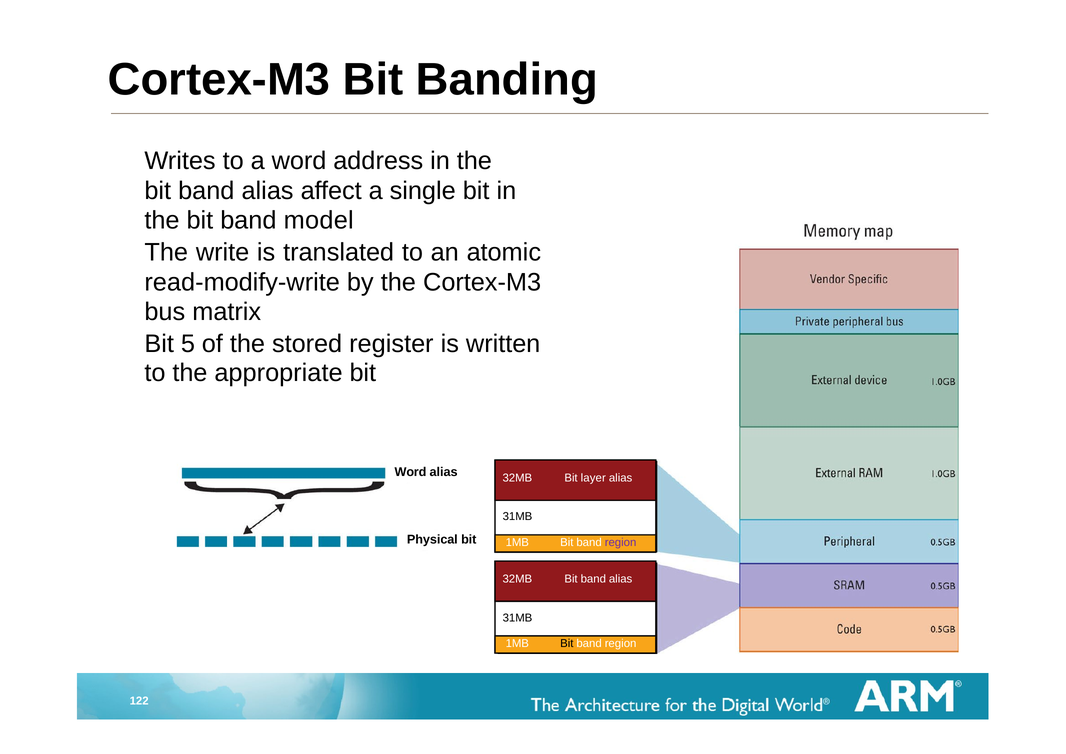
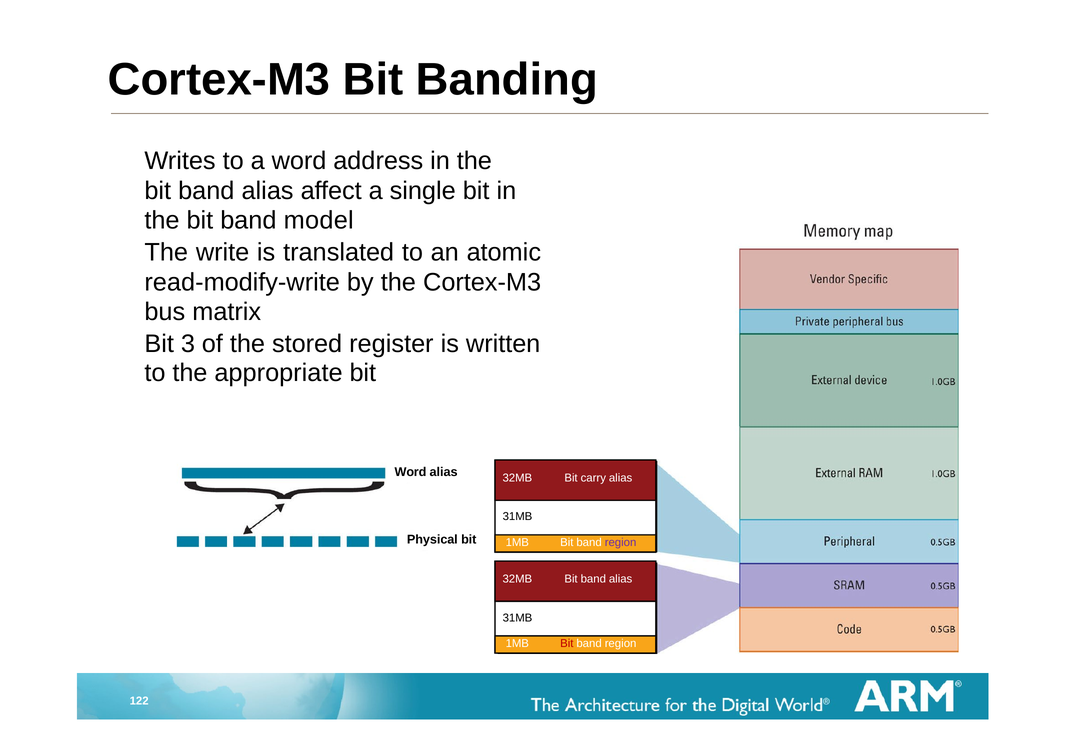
5: 5 -> 3
layer: layer -> carry
Bit at (567, 643) colour: black -> red
